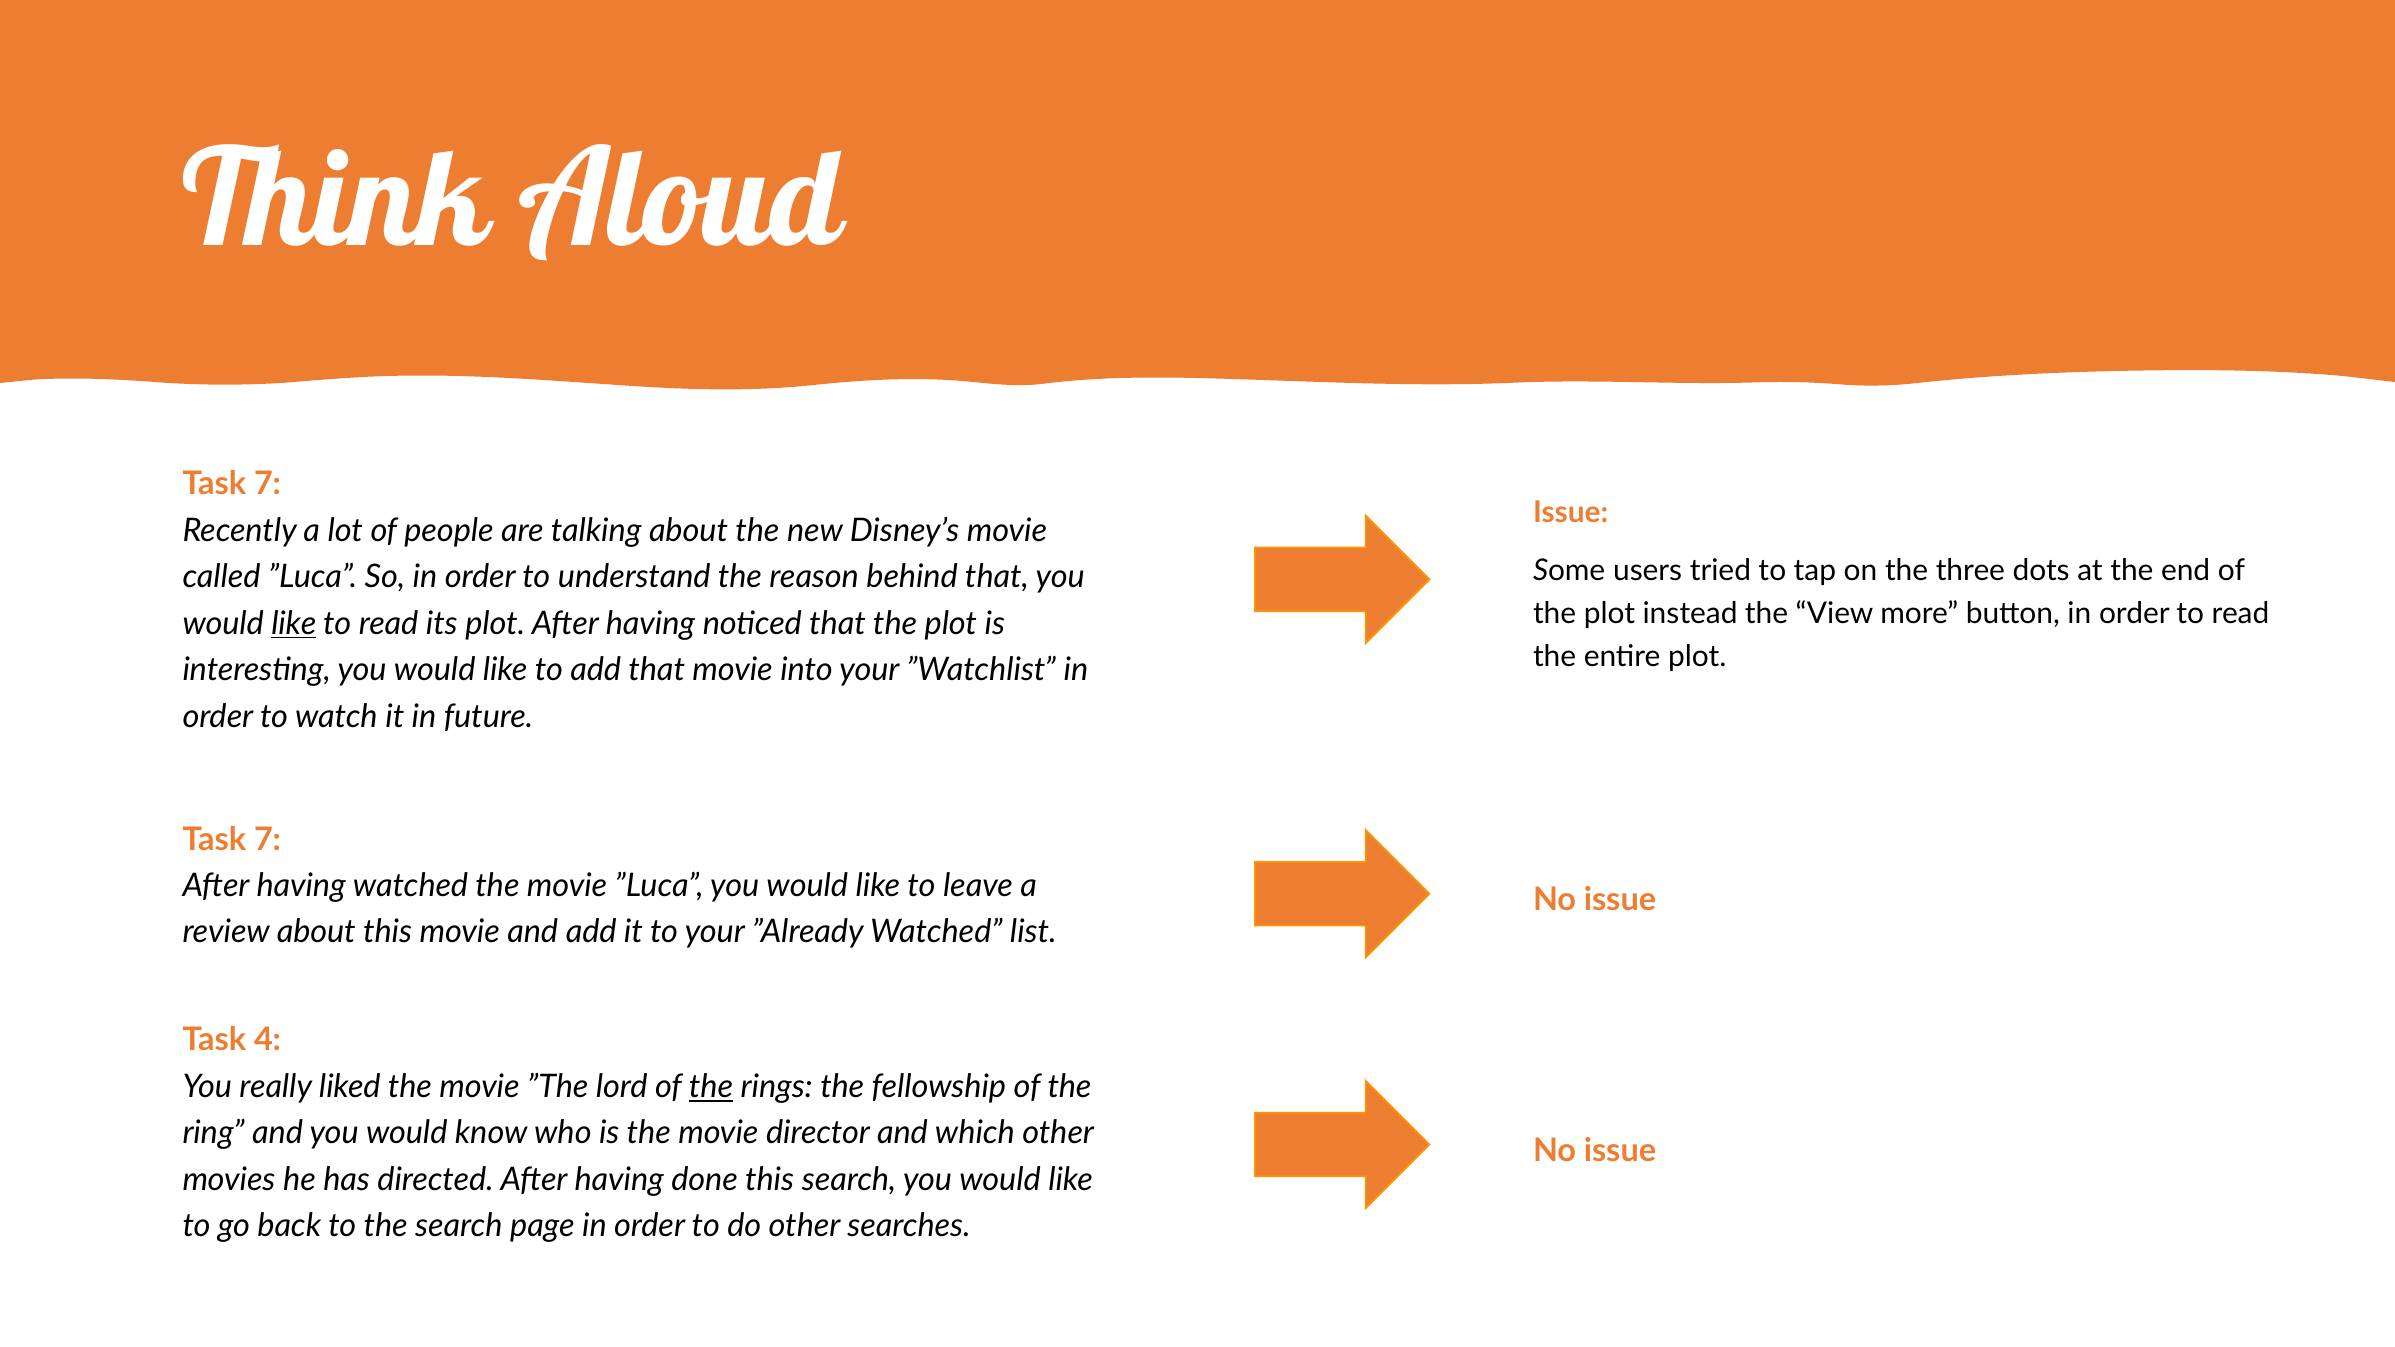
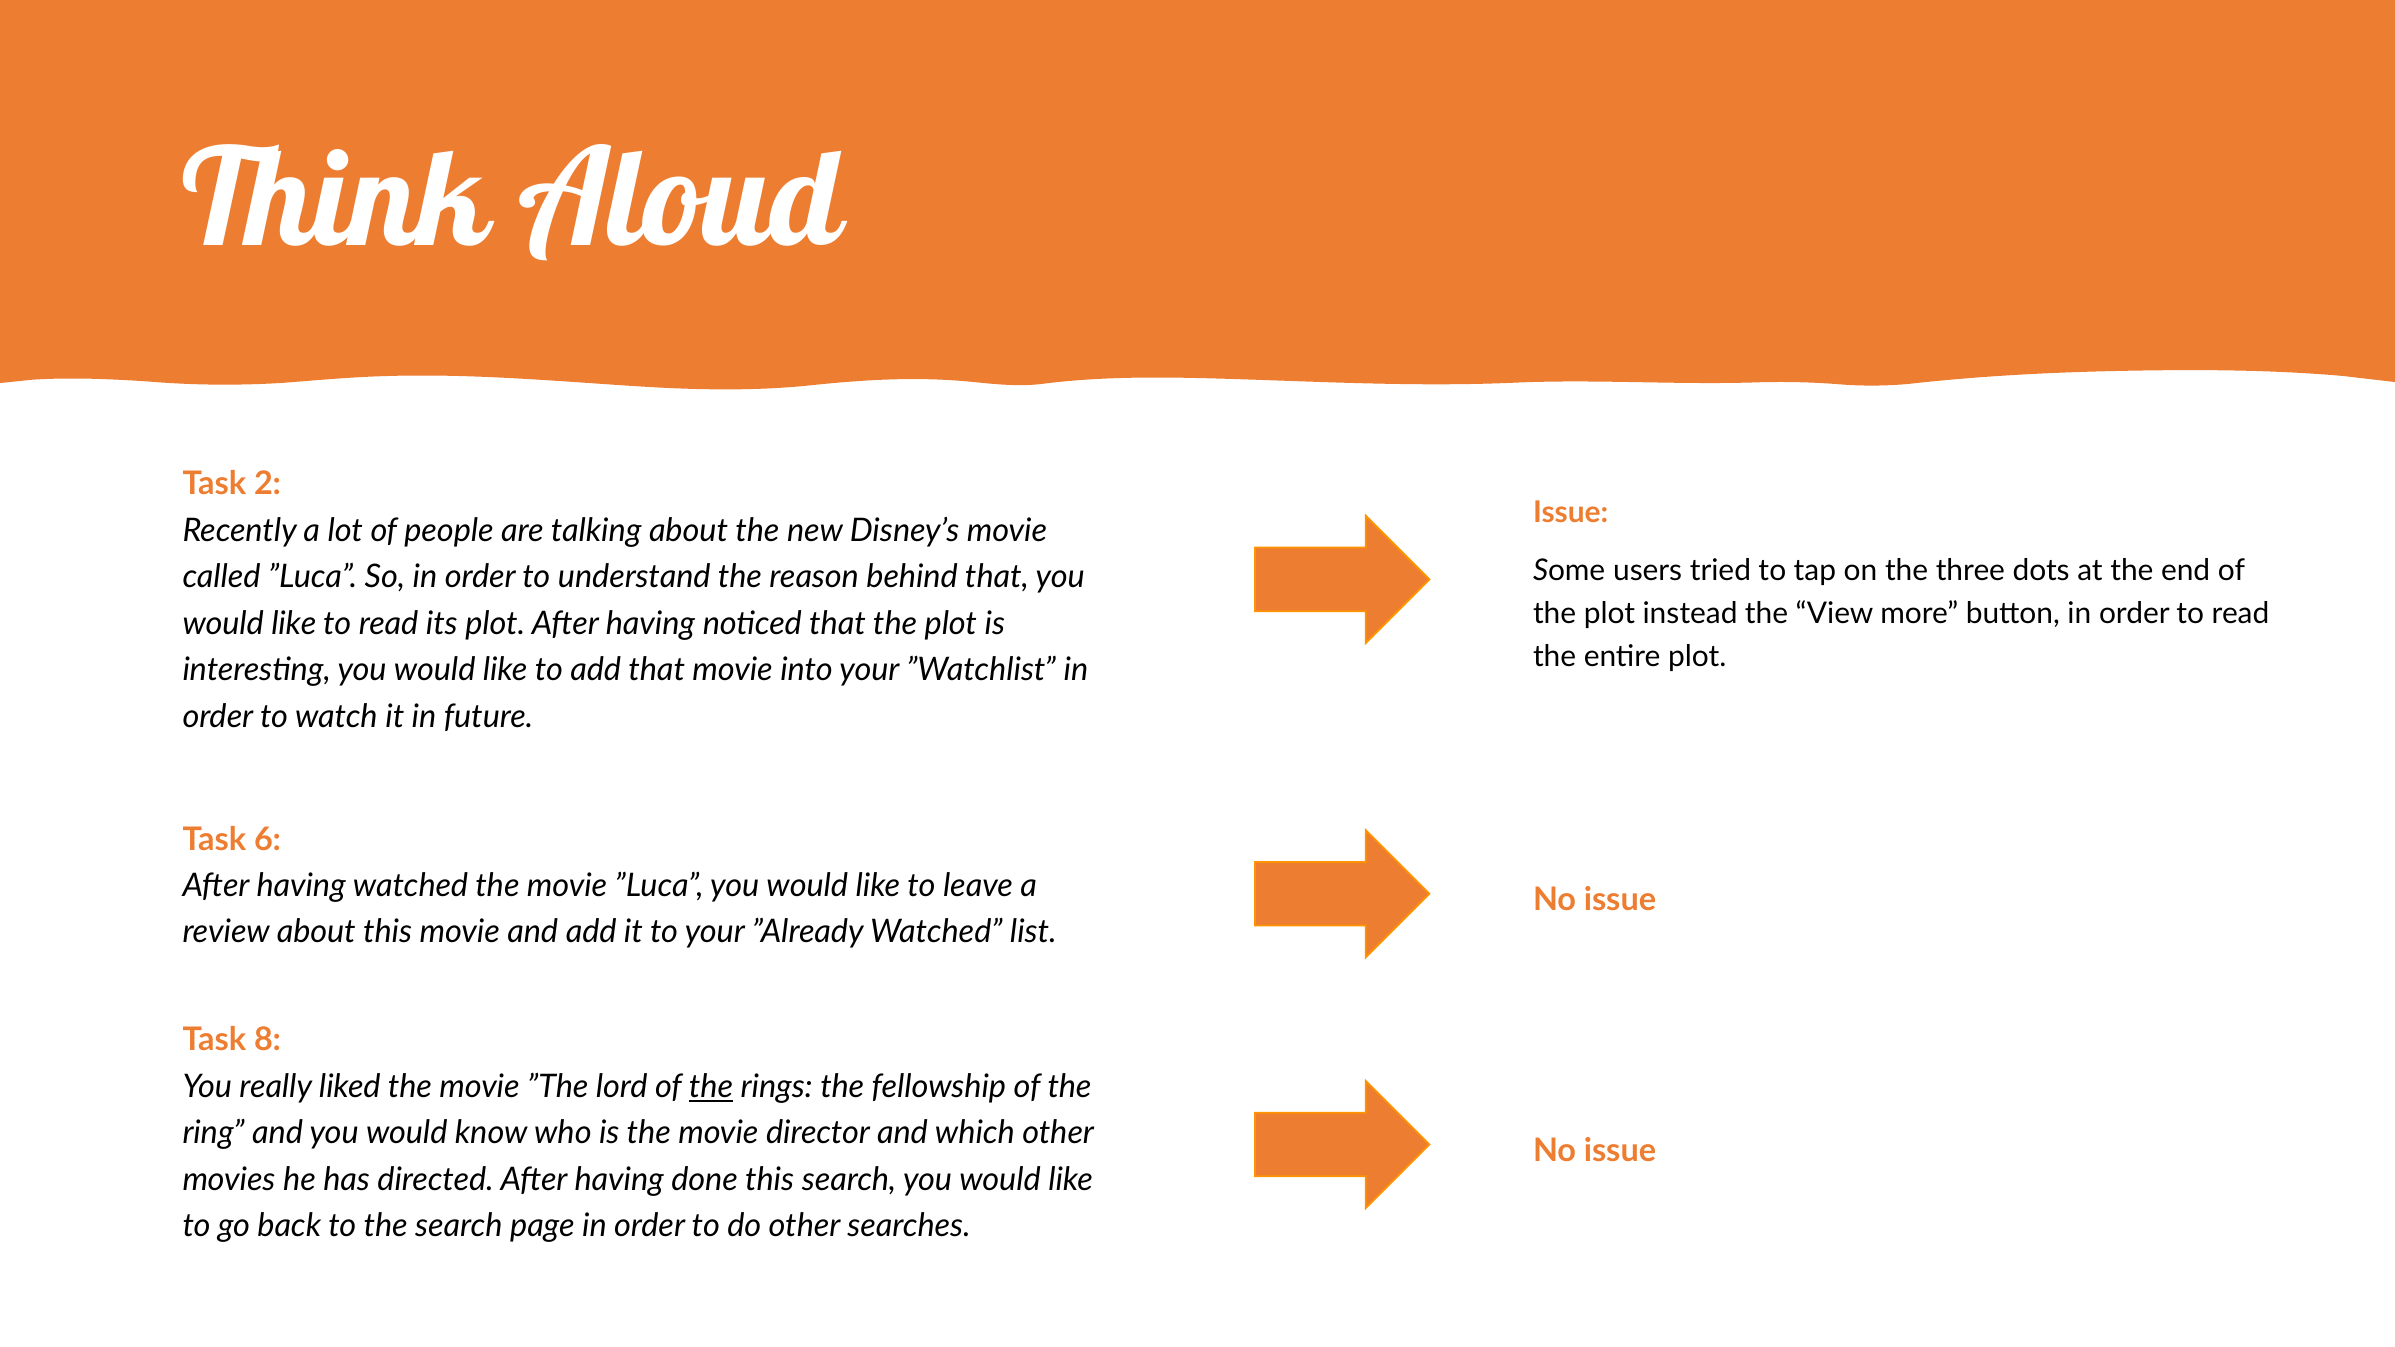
7 at (268, 484): 7 -> 2
like at (294, 624) underline: present -> none
7 at (268, 839): 7 -> 6
4: 4 -> 8
